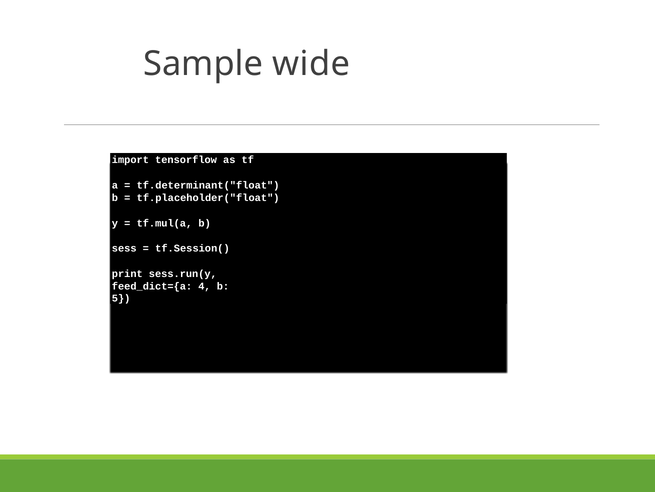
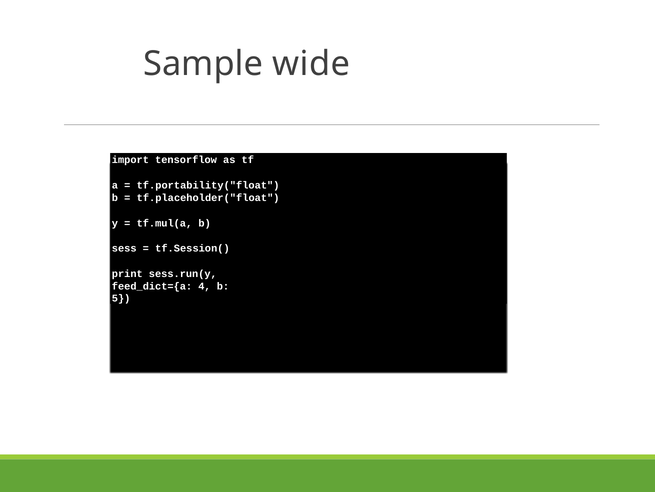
tf.determinant("float: tf.determinant("float -> tf.portability("float
